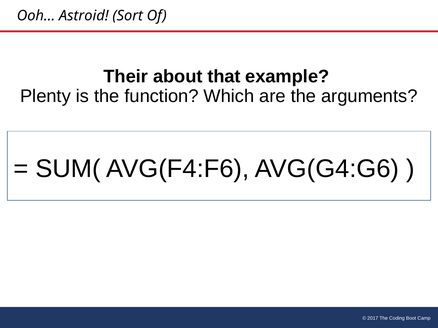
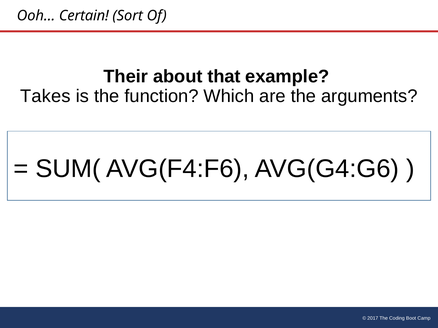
Astroid: Astroid -> Certain
Plenty: Plenty -> Takes
